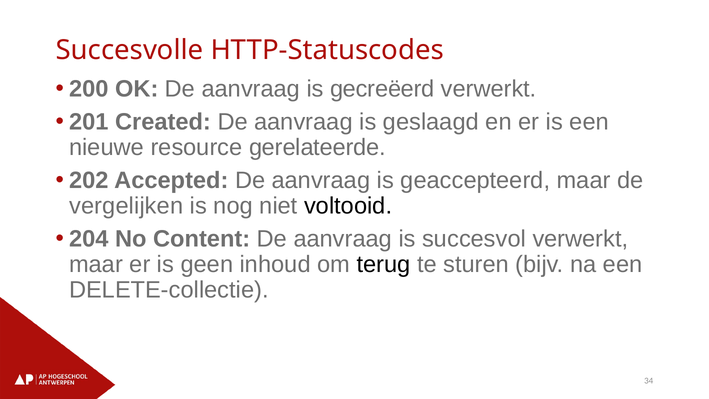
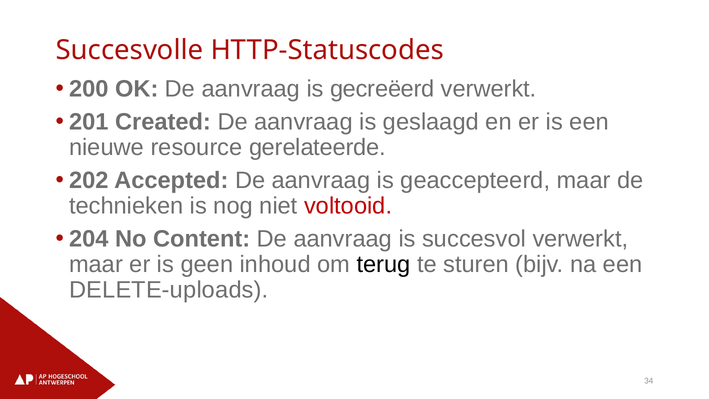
vergelijken: vergelijken -> technieken
voltooid colour: black -> red
DELETE-collectie: DELETE-collectie -> DELETE-uploads
